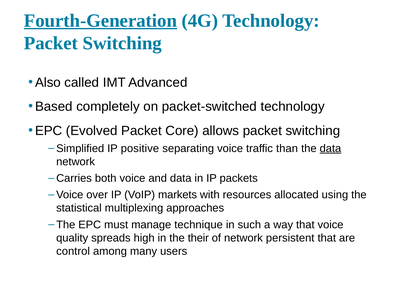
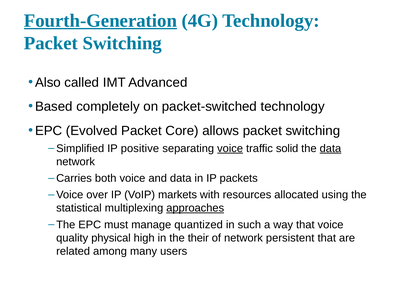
voice at (230, 149) underline: none -> present
than: than -> solid
approaches underline: none -> present
technique: technique -> quantized
spreads: spreads -> physical
control: control -> related
